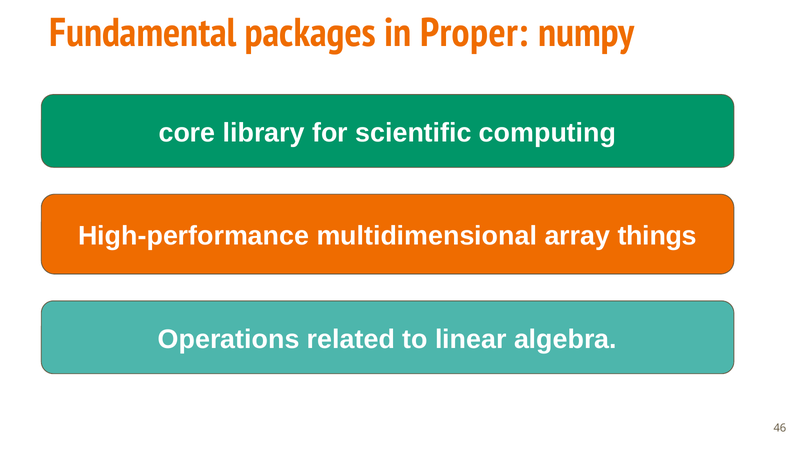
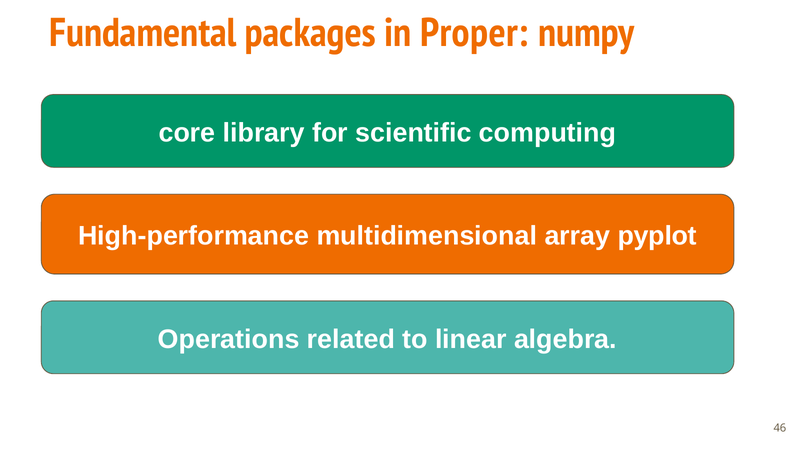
things: things -> pyplot
